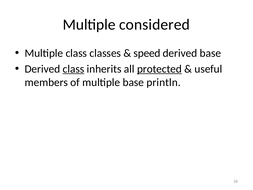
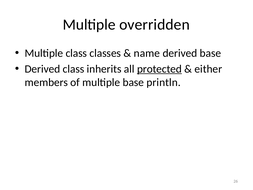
considered: considered -> overridden
speed: speed -> name
class at (73, 69) underline: present -> none
useful: useful -> either
